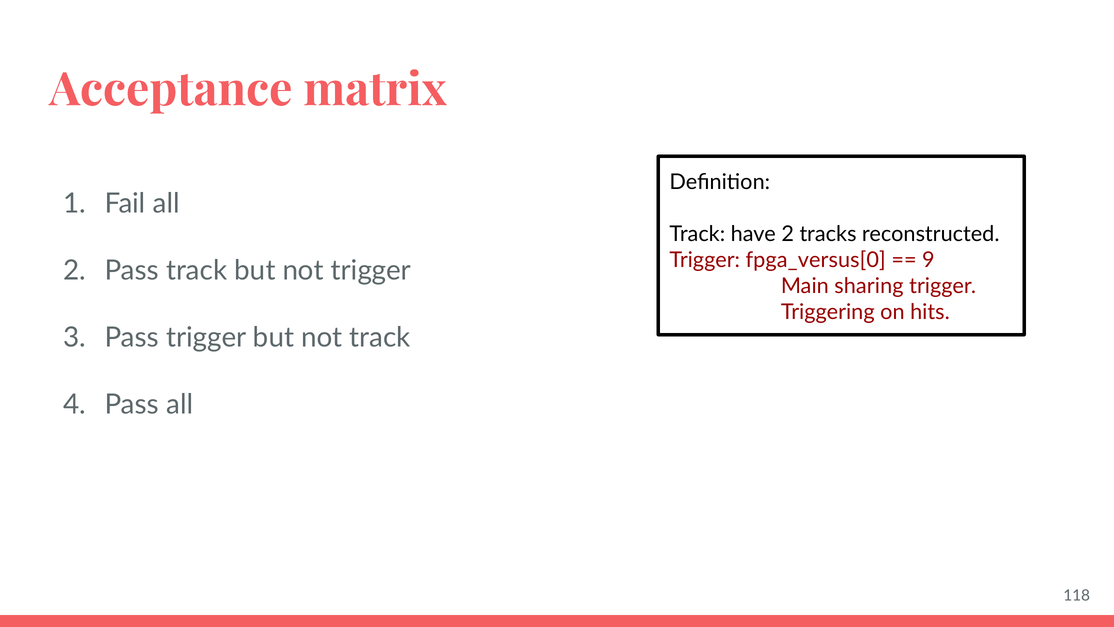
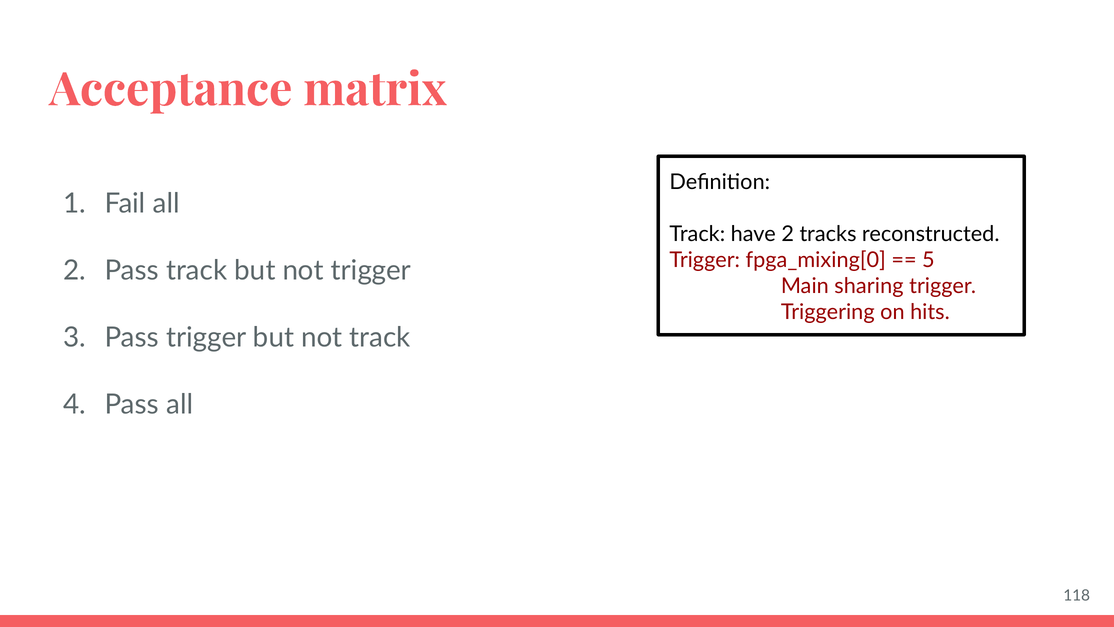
fpga_versus[0: fpga_versus[0 -> fpga_mixing[0
9: 9 -> 5
